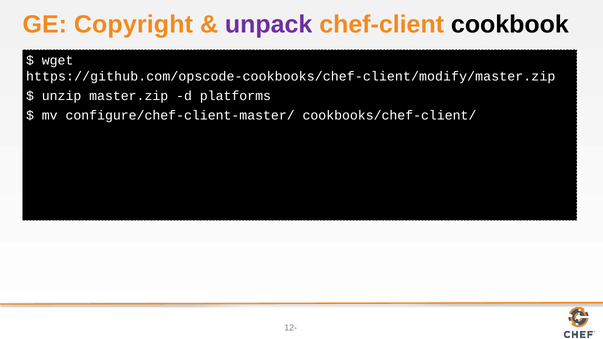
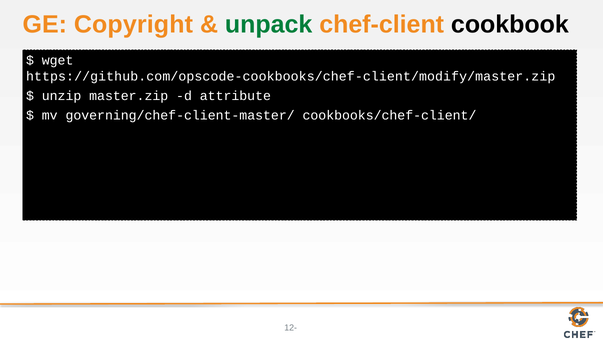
unpack colour: purple -> green
platforms: platforms -> attribute
configure/chef-client-master/: configure/chef-client-master/ -> governing/chef-client-master/
